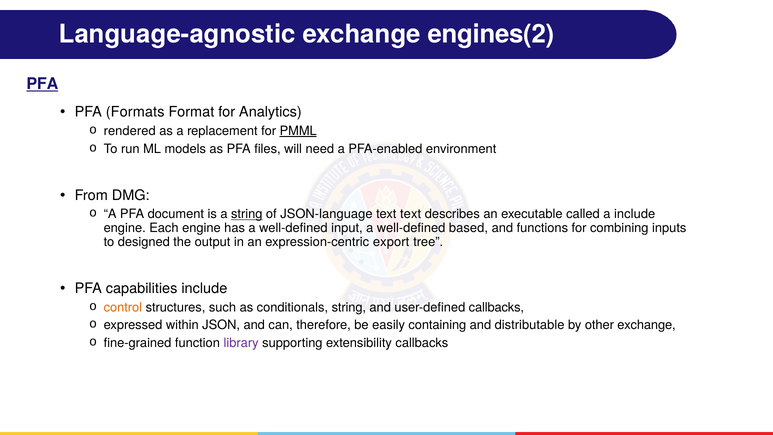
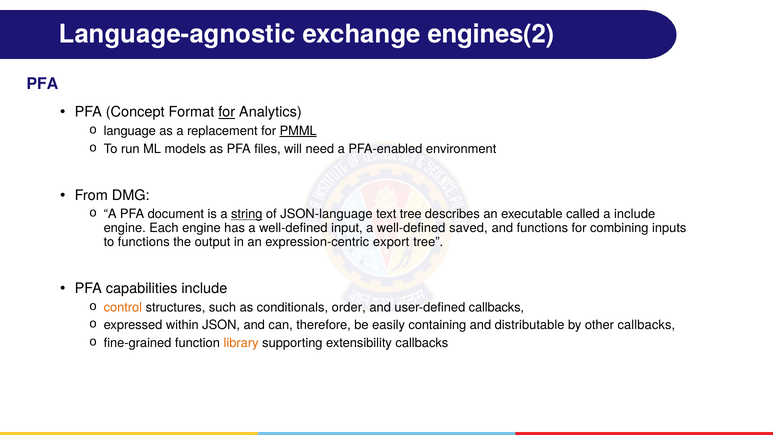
PFA at (42, 84) underline: present -> none
Formats: Formats -> Concept
for at (227, 112) underline: none -> present
rendered: rendered -> language
text text: text -> tree
based: based -> saved
to designed: designed -> functions
conditionals string: string -> order
other exchange: exchange -> callbacks
library colour: purple -> orange
